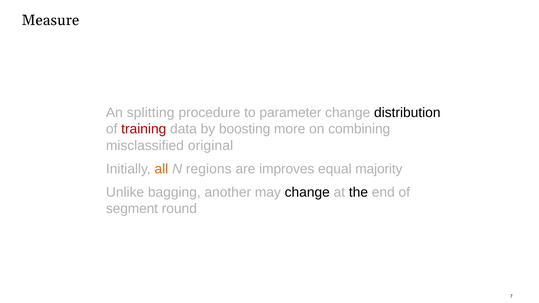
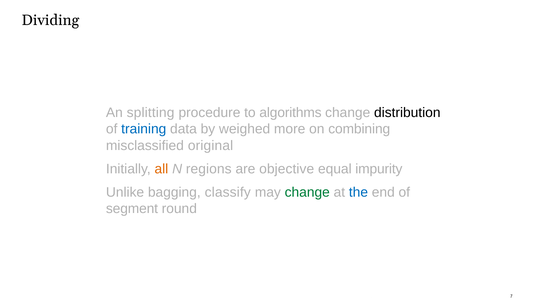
Measure: Measure -> Dividing
parameter: parameter -> algorithms
training colour: red -> blue
boosting: boosting -> weighed
improves: improves -> objective
majority: majority -> impurity
another: another -> classify
change at (307, 192) colour: black -> green
the colour: black -> blue
